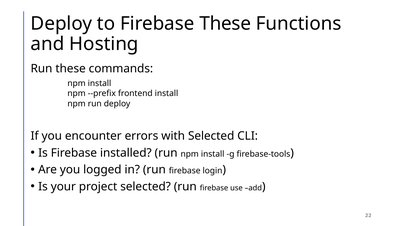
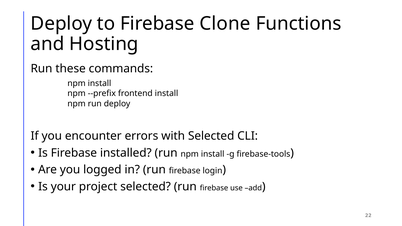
Firebase These: These -> Clone
